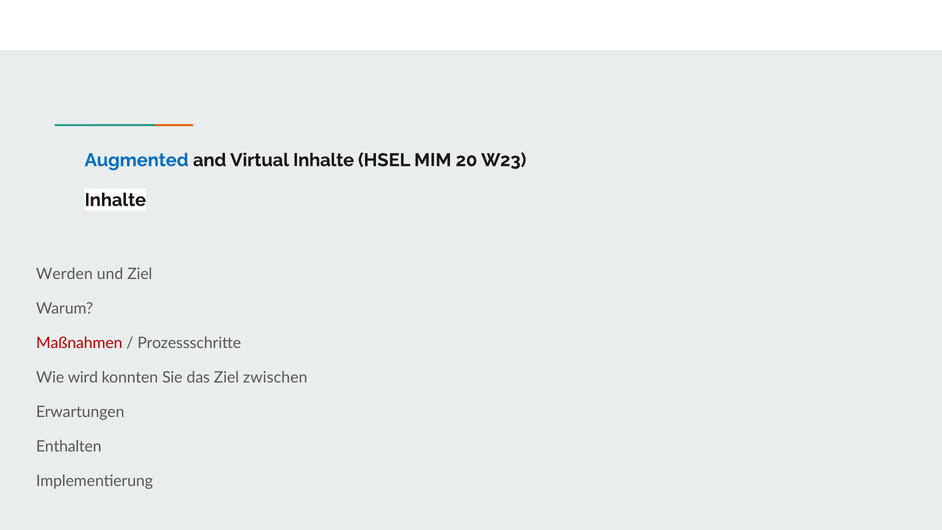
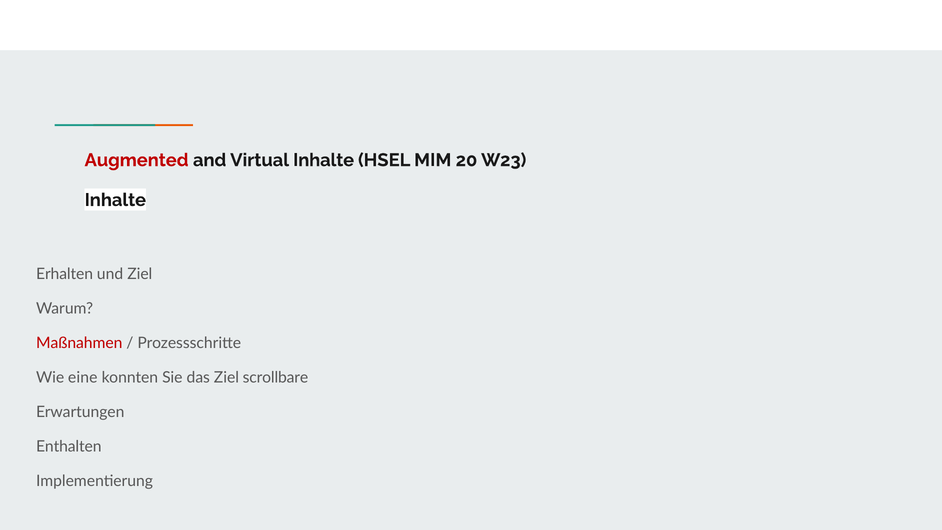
Augmented colour: blue -> red
Werden: Werden -> Erhalten
wird: wird -> eine
zwischen: zwischen -> scrollbare
